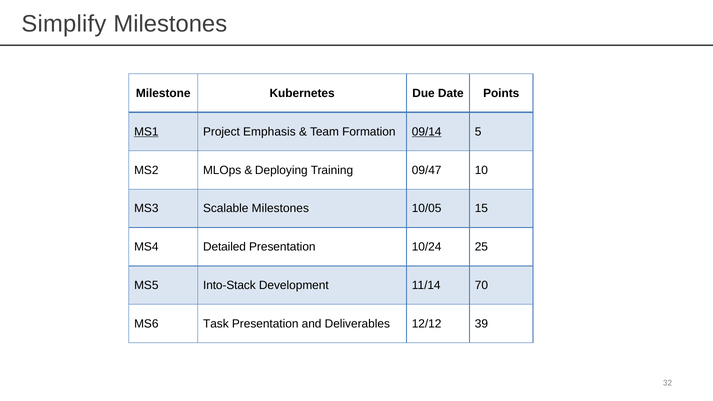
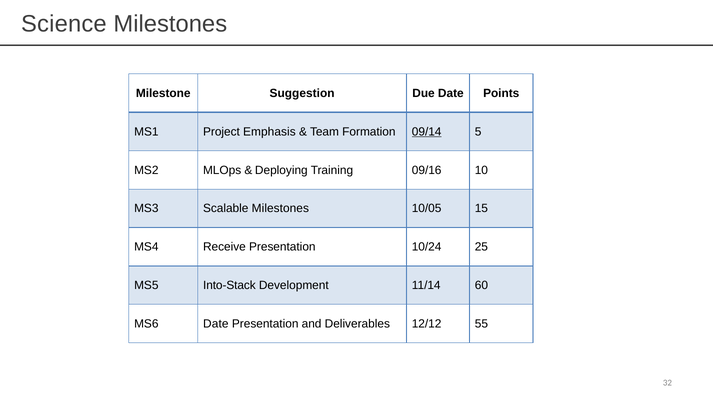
Simplify: Simplify -> Science
Kubernetes: Kubernetes -> Suggestion
MS1 underline: present -> none
09/47: 09/47 -> 09/16
Detailed: Detailed -> Receive
70: 70 -> 60
MS6 Task: Task -> Date
39: 39 -> 55
